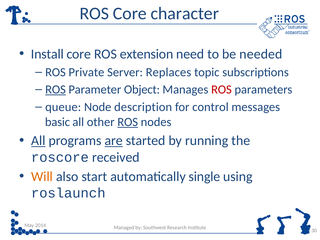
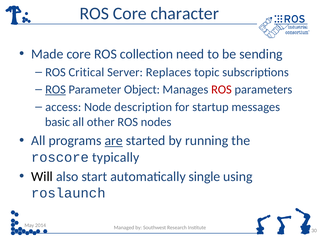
Install: Install -> Made
extension: extension -> collection
needed: needed -> sending
Private: Private -> Critical
queue: queue -> access
control: control -> startup
ROS at (128, 122) underline: present -> none
All at (38, 141) underline: present -> none
received: received -> typically
Will colour: orange -> black
